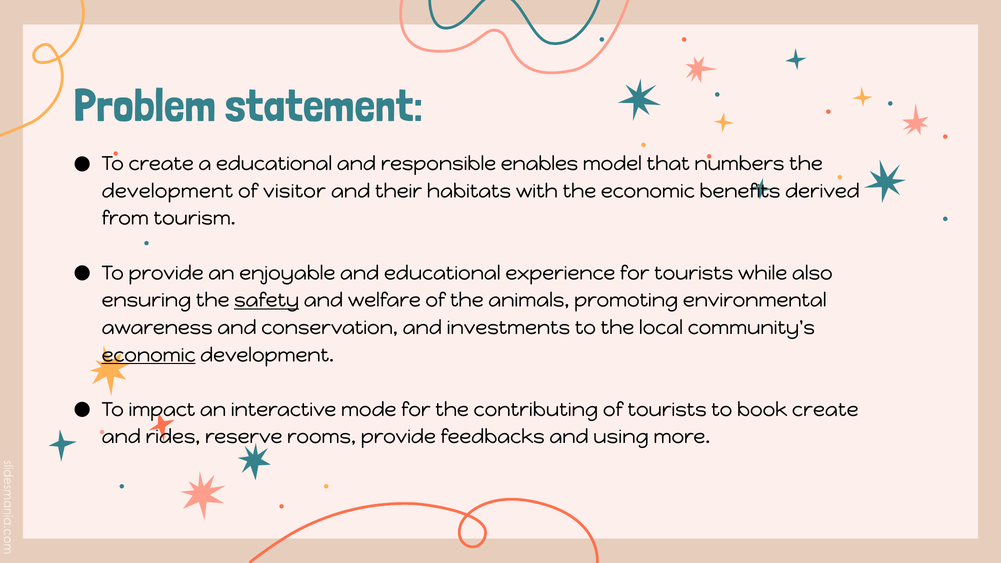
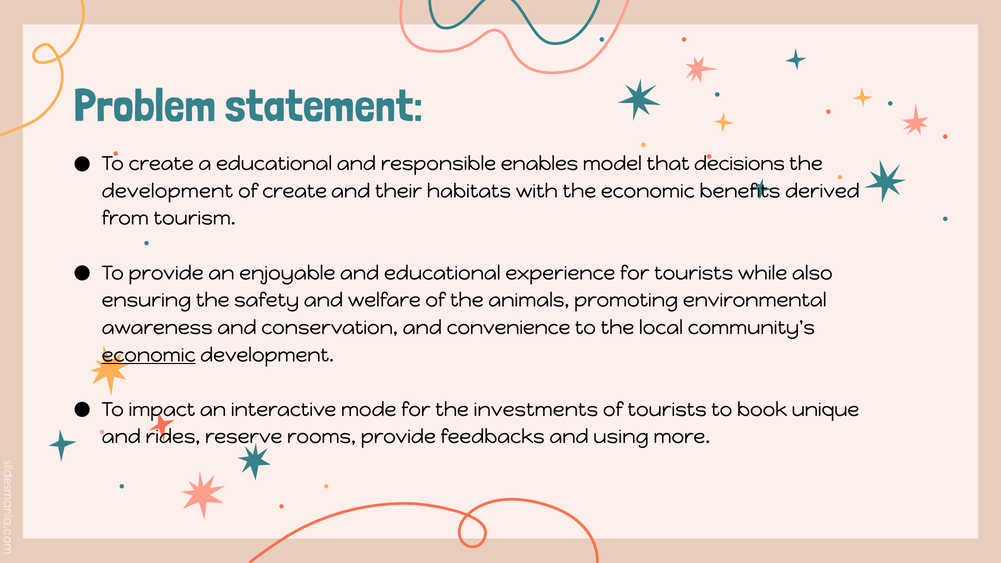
numbers: numbers -> decisions
of visitor: visitor -> create
safety underline: present -> none
investments: investments -> convenience
contributing: contributing -> investments
book create: create -> unique
